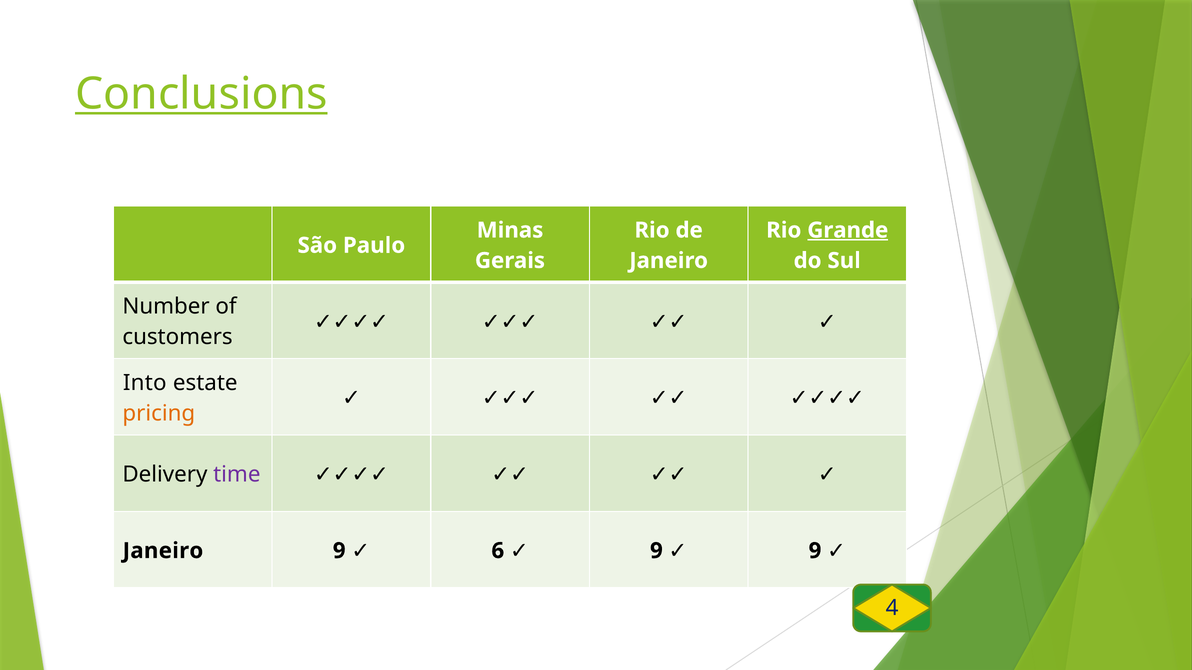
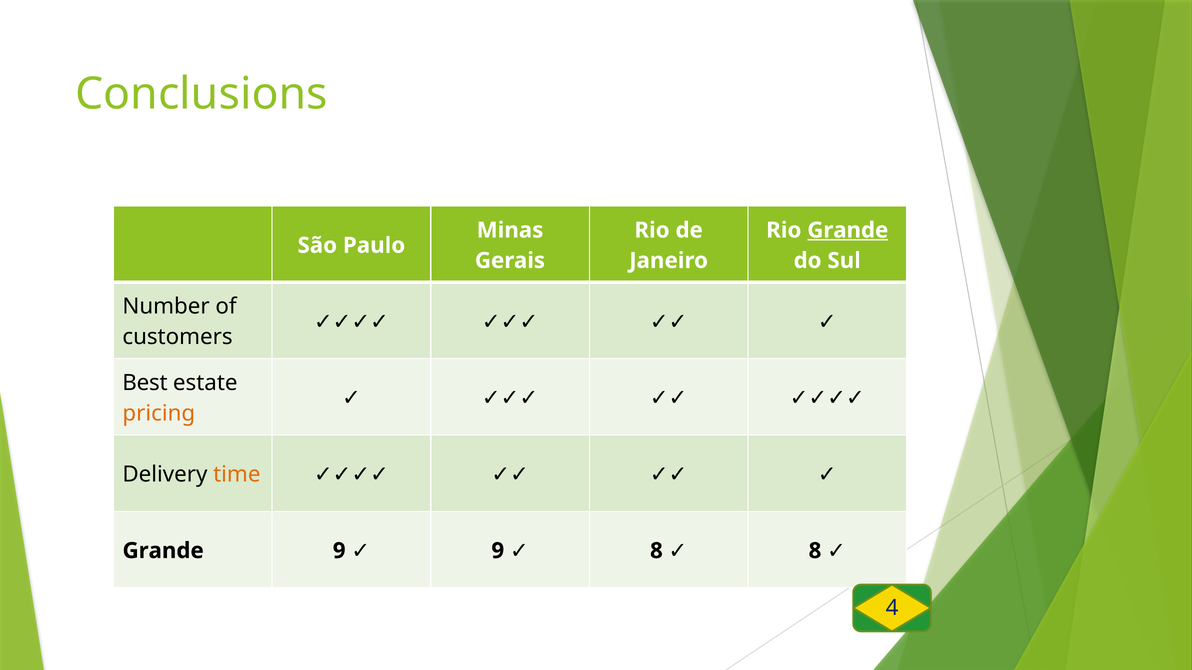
Conclusions underline: present -> none
Into: Into -> Best
time colour: purple -> orange
Janeiro at (163, 551): Janeiro -> Grande
6 at (498, 551): 6 -> 9
9 at (656, 551): 9 -> 8
9 at (815, 551): 9 -> 8
